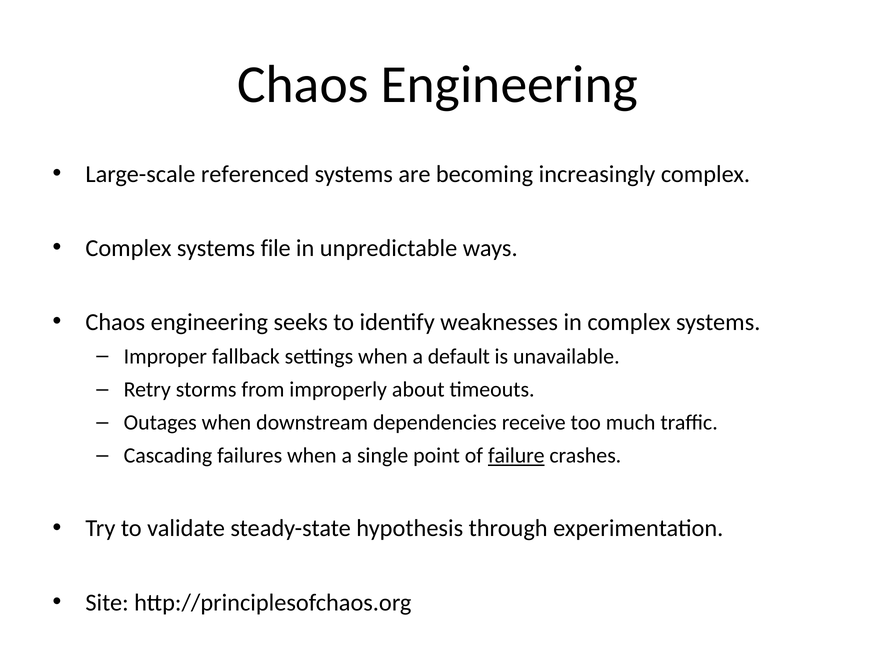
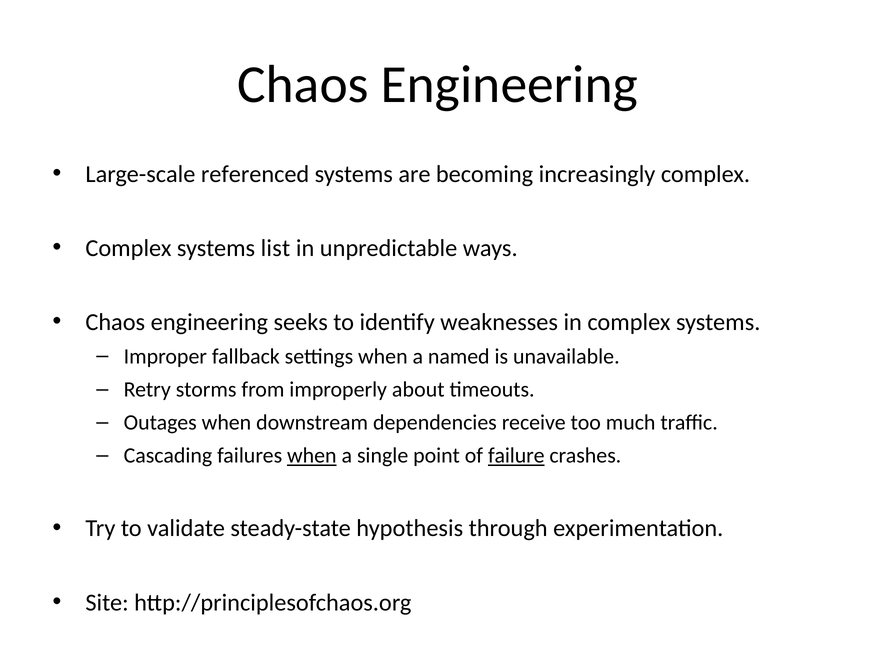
file: file -> list
default: default -> named
when at (312, 456) underline: none -> present
